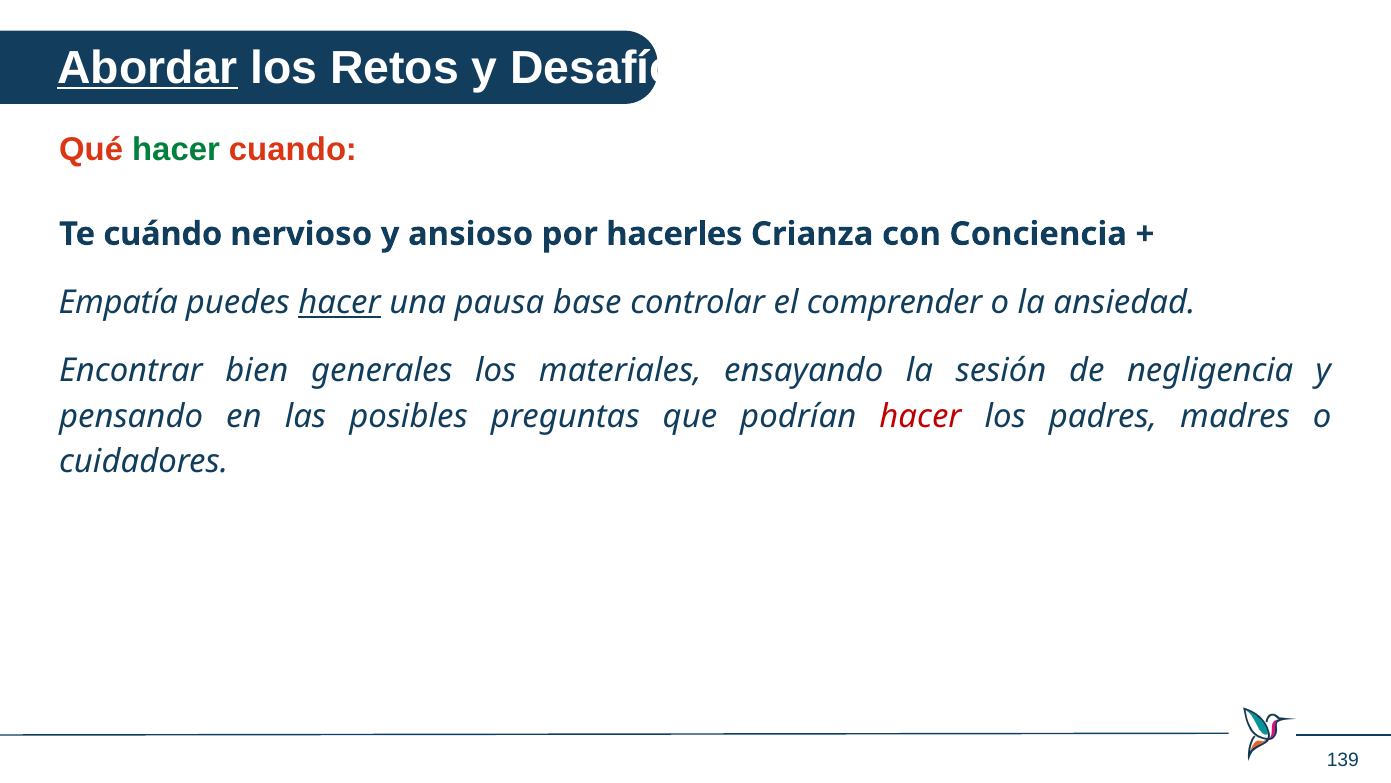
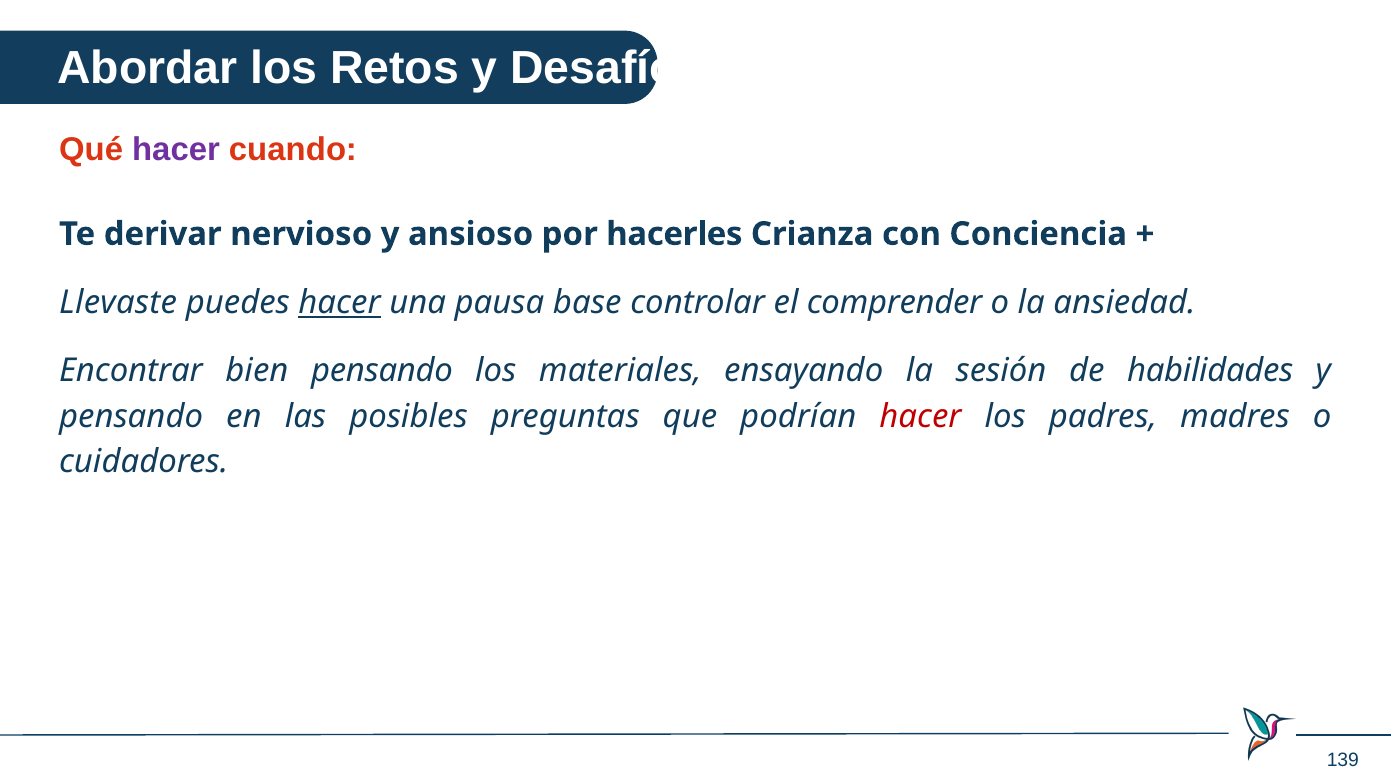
Abordar underline: present -> none
hacer at (176, 149) colour: green -> purple
cuándo: cuándo -> derivar
Empatía: Empatía -> Llevaste
bien generales: generales -> pensando
negligencia: negligencia -> habilidades
